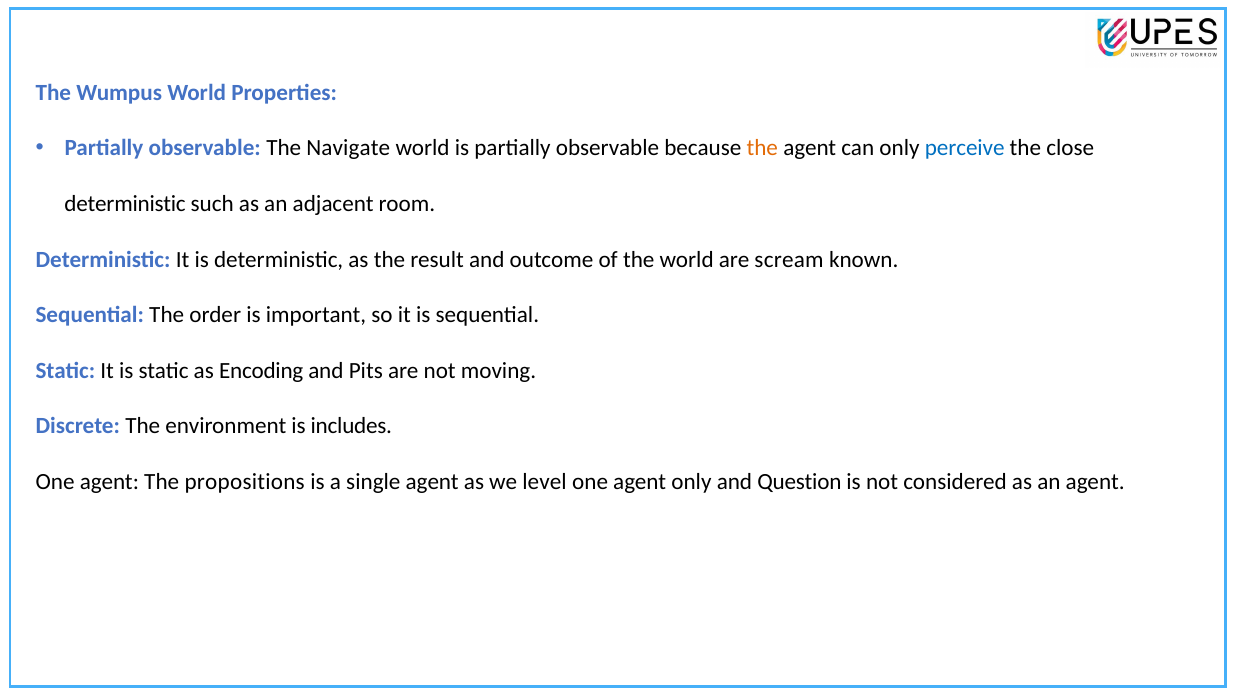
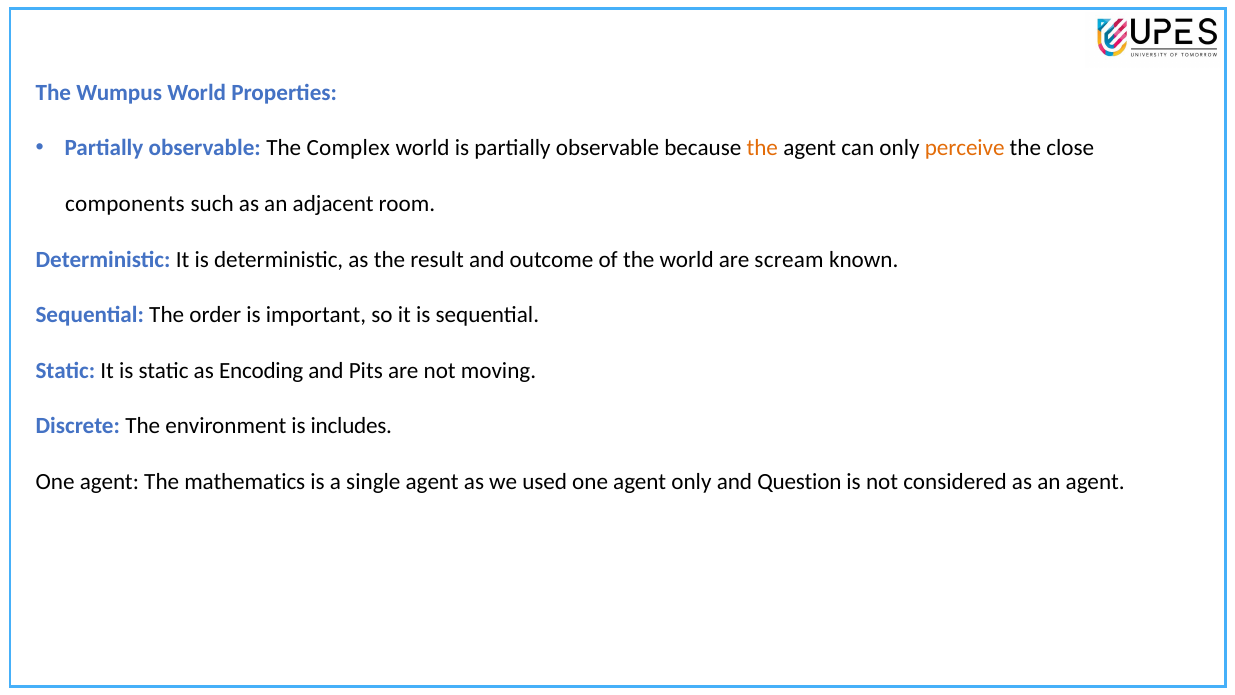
Navigate: Navigate -> Complex
perceive colour: blue -> orange
deterministic at (125, 204): deterministic -> components
propositions: propositions -> mathematics
level: level -> used
